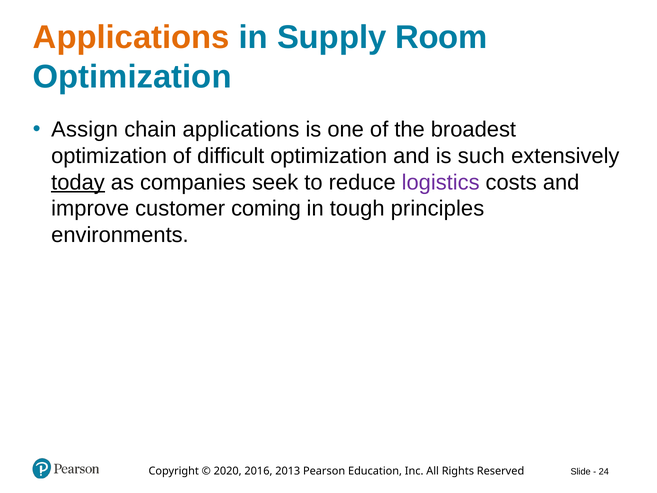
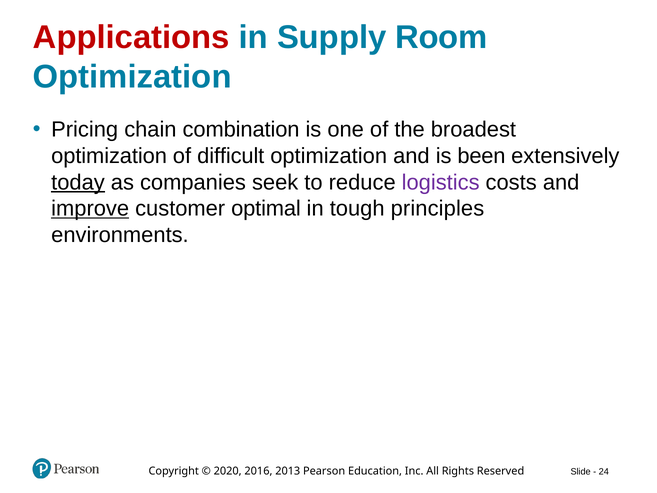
Applications at (131, 37) colour: orange -> red
Assign: Assign -> Pricing
chain applications: applications -> combination
such: such -> been
improve underline: none -> present
coming: coming -> optimal
